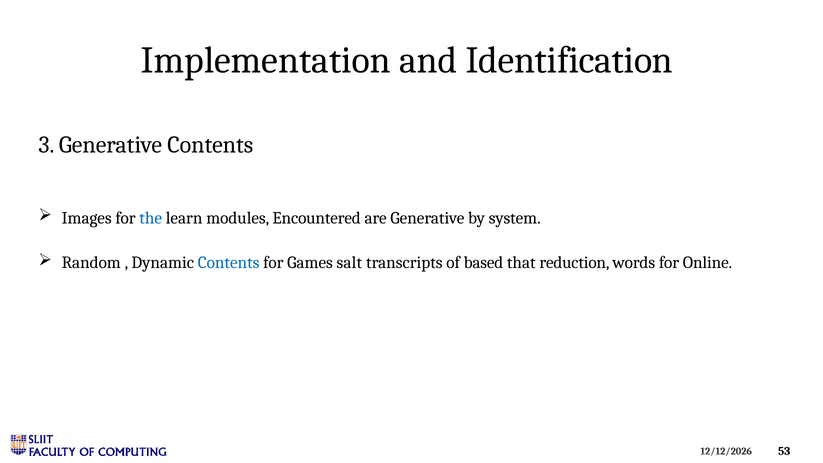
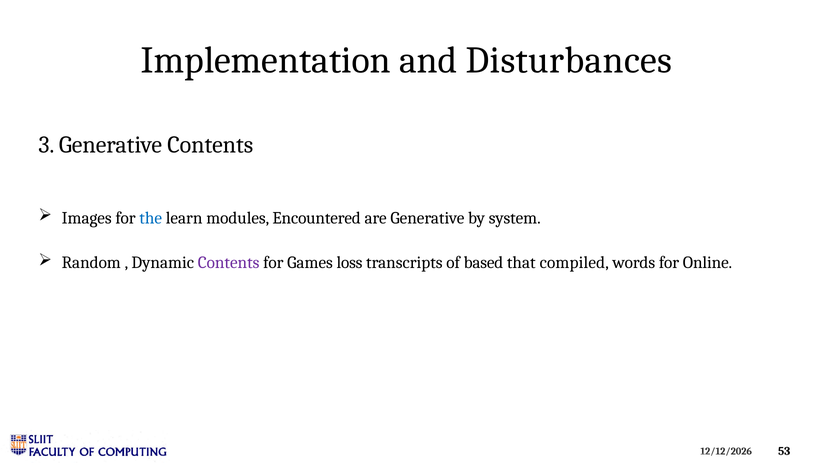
Identification: Identification -> Disturbances
Contents at (229, 263) colour: blue -> purple
salt: salt -> loss
reduction: reduction -> compiled
